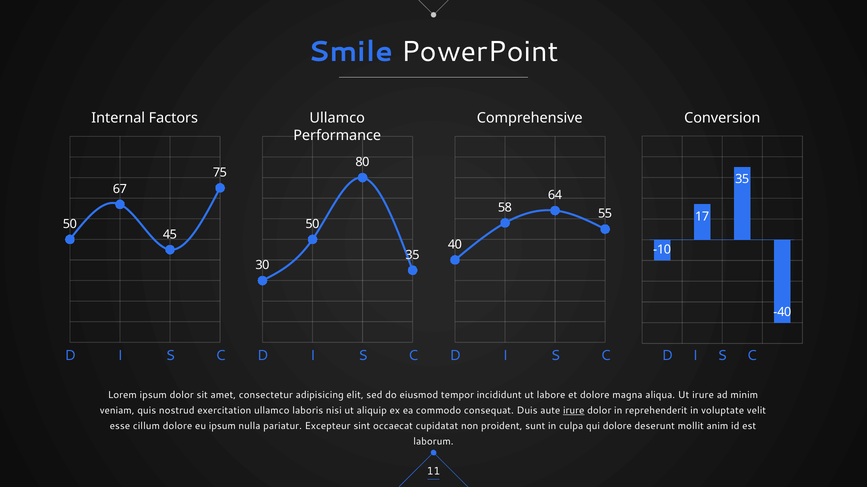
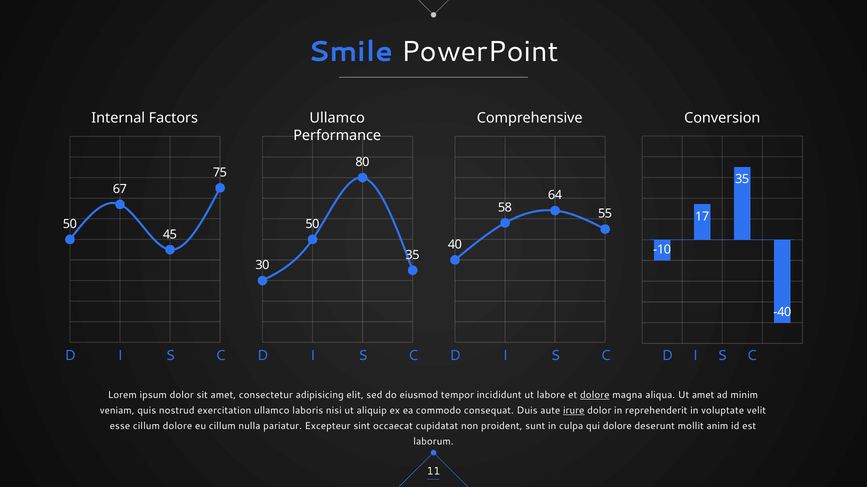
dolore at (595, 395) underline: none -> present
Ut irure: irure -> amet
eu ipsum: ipsum -> cillum
